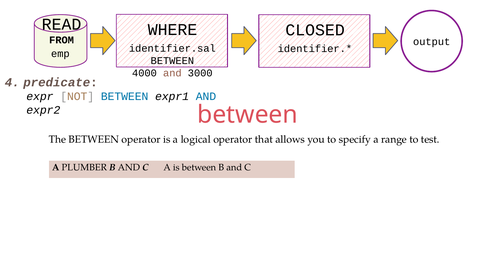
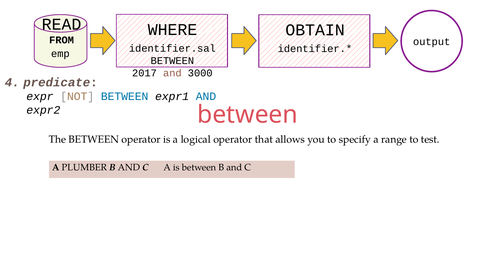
CLOSED: CLOSED -> OBTAIN
4000: 4000 -> 2017
